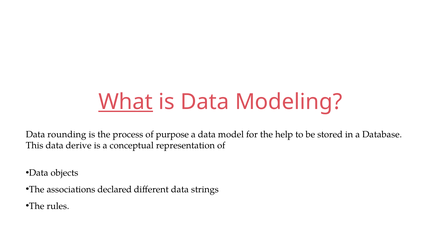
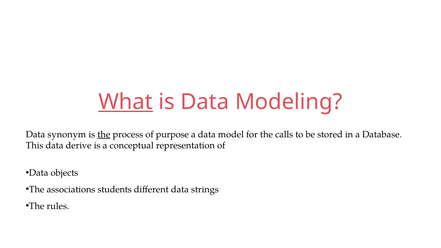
rounding: rounding -> synonym
the at (104, 134) underline: none -> present
help: help -> calls
declared: declared -> students
